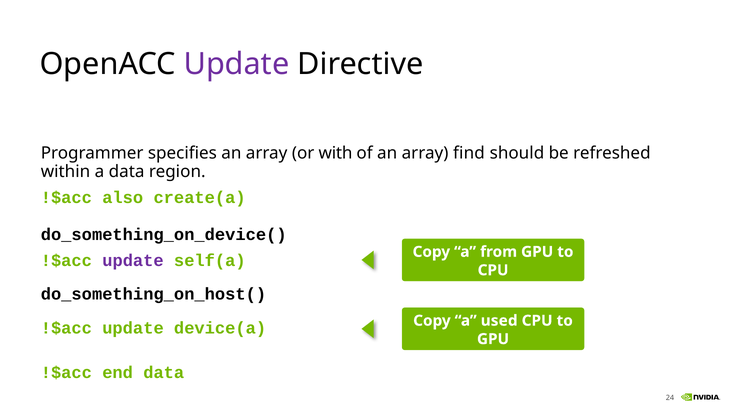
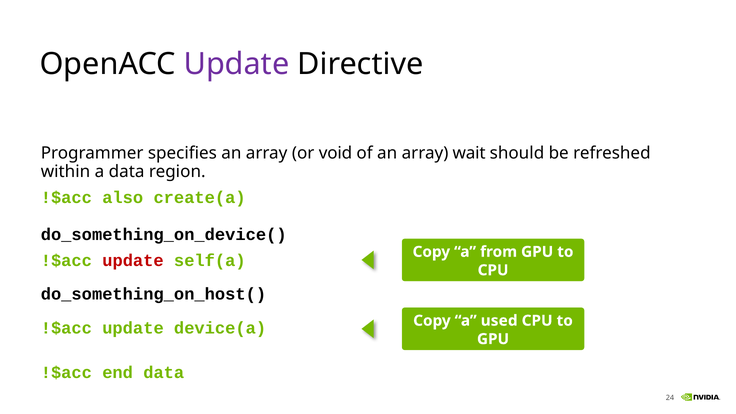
with: with -> void
find: find -> wait
update at (133, 261) colour: purple -> red
